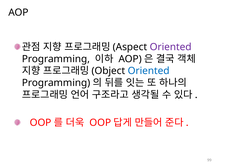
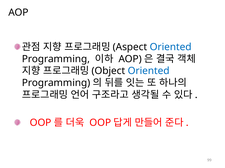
Oriented at (171, 47) colour: purple -> blue
